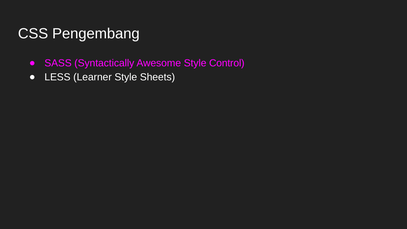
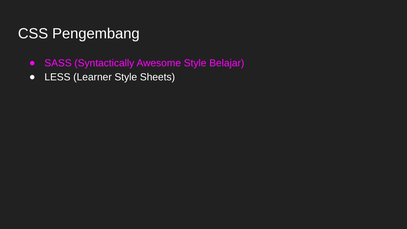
Control: Control -> Belajar
